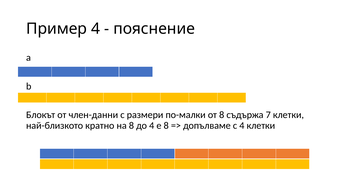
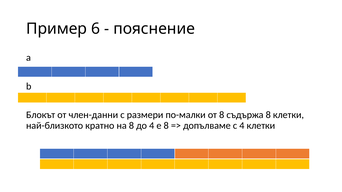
Пример 4: 4 -> 6
съдържа 7: 7 -> 8
